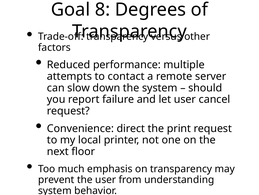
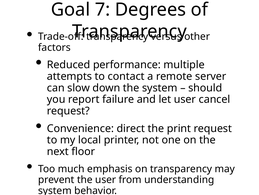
8: 8 -> 7
